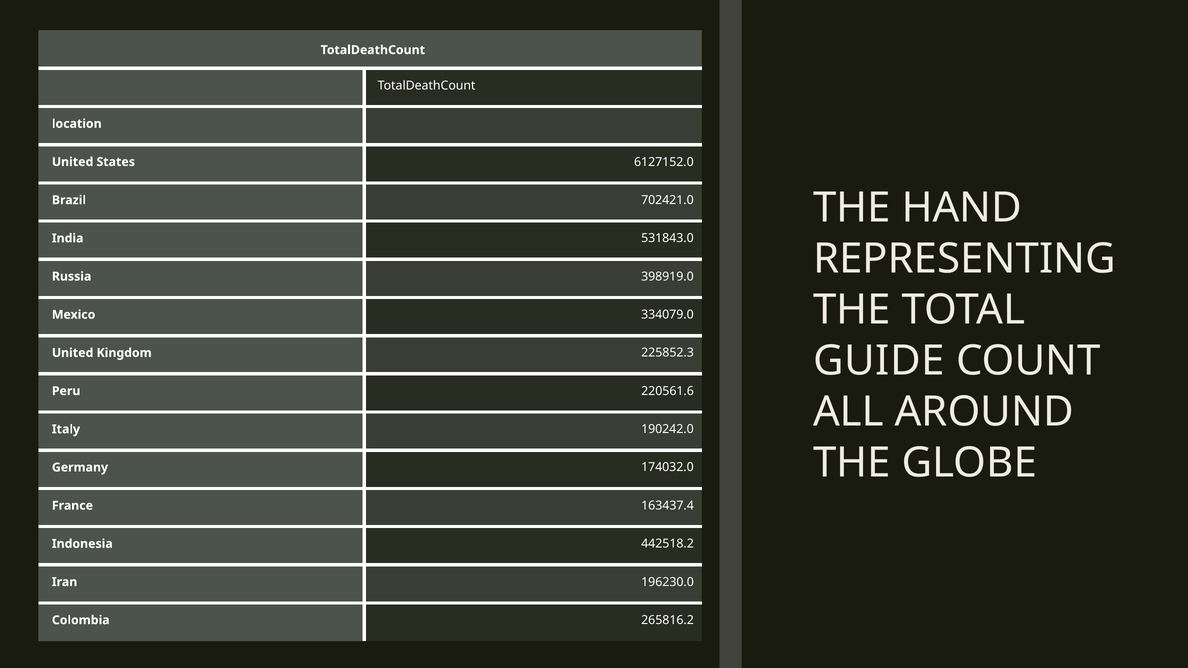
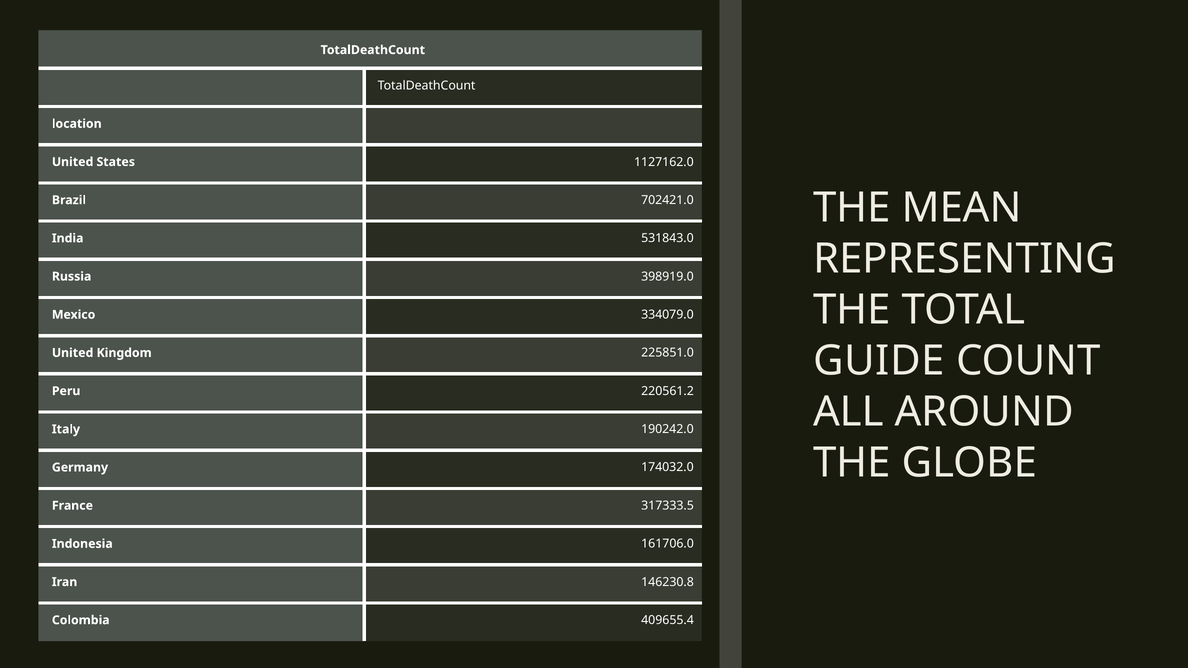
6127152.0: 6127152.0 -> 1127162.0
HAND: HAND -> MEAN
225852.3: 225852.3 -> 225851.0
220561.6: 220561.6 -> 220561.2
163437.4: 163437.4 -> 317333.5
442518.2: 442518.2 -> 161706.0
196230.0: 196230.0 -> 146230.8
265816.2: 265816.2 -> 409655.4
